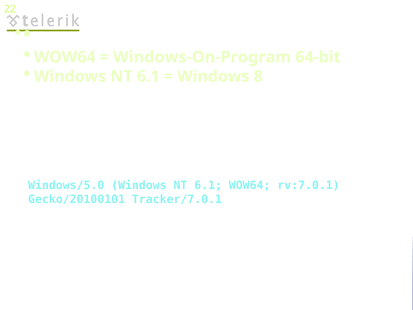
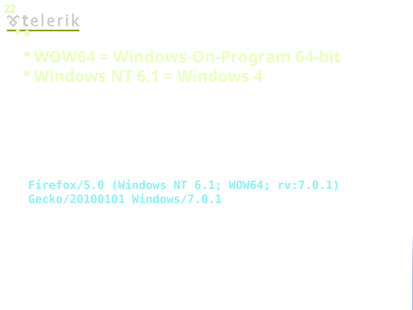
8: 8 -> 4
Windows/5.0: Windows/5.0 -> Firefox/5.0
Tracker/7.0.1: Tracker/7.0.1 -> Windows/7.0.1
